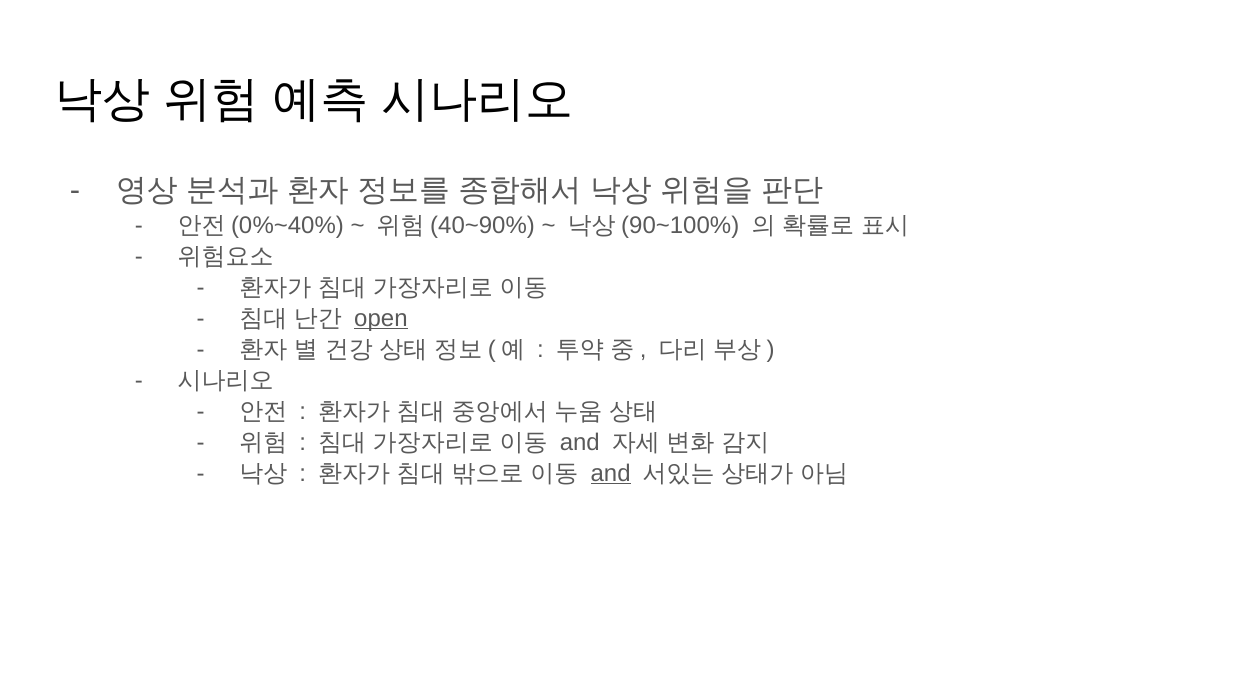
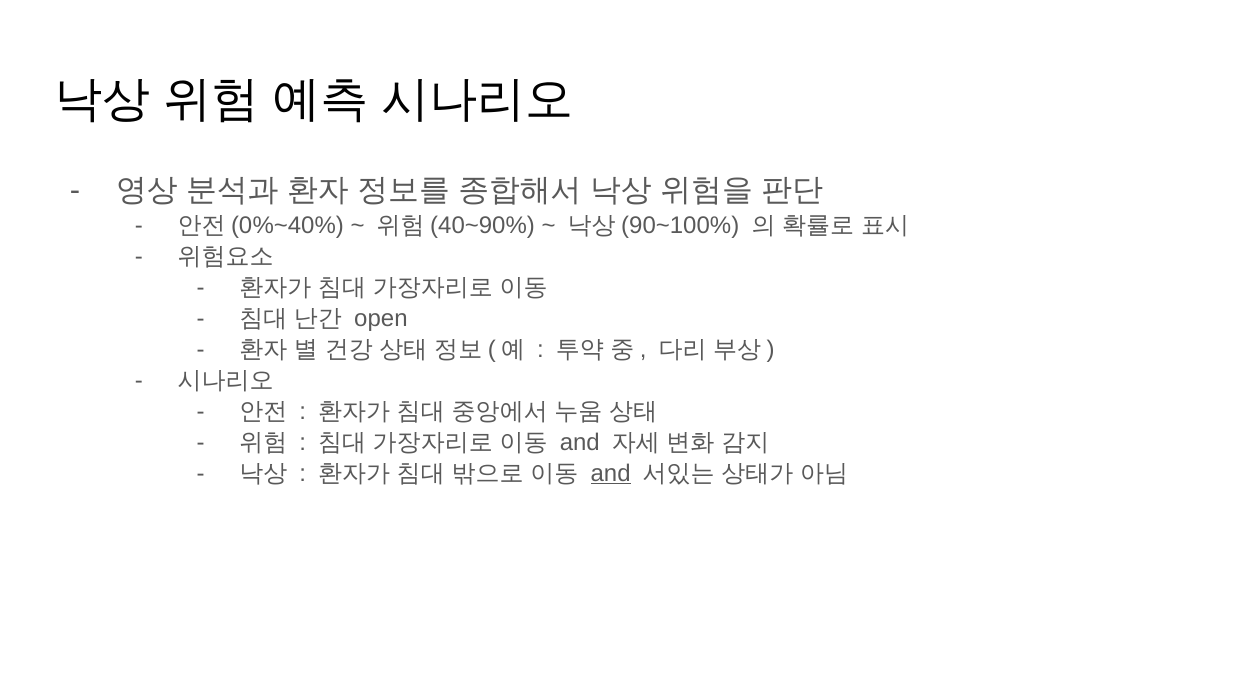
open underline: present -> none
